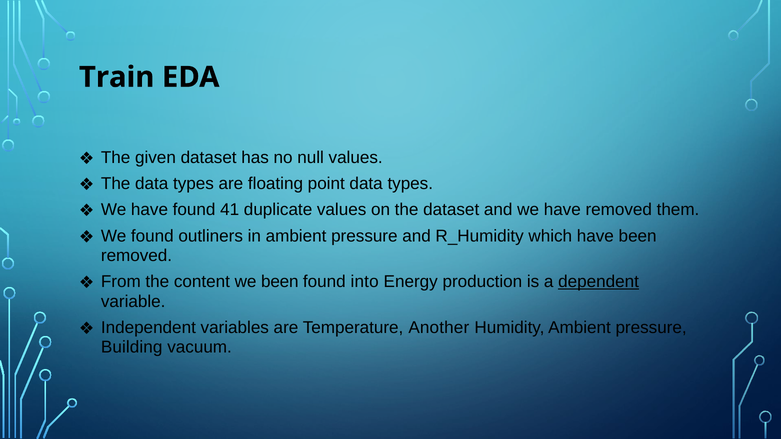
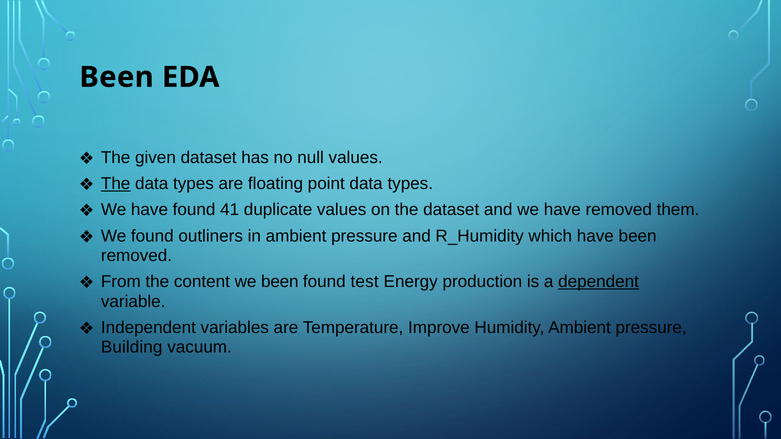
Train at (117, 77): Train -> Been
The at (116, 184) underline: none -> present
into: into -> test
Another: Another -> Improve
